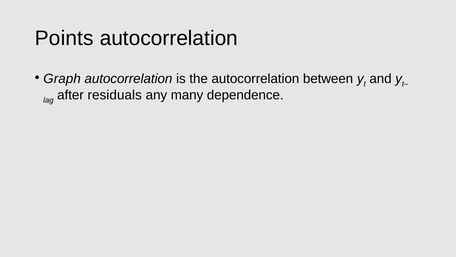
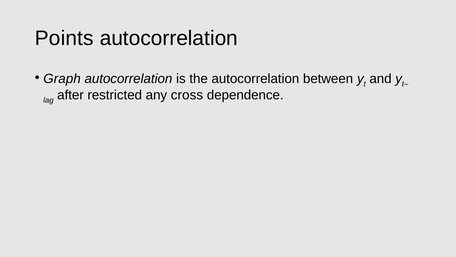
residuals: residuals -> restricted
many: many -> cross
